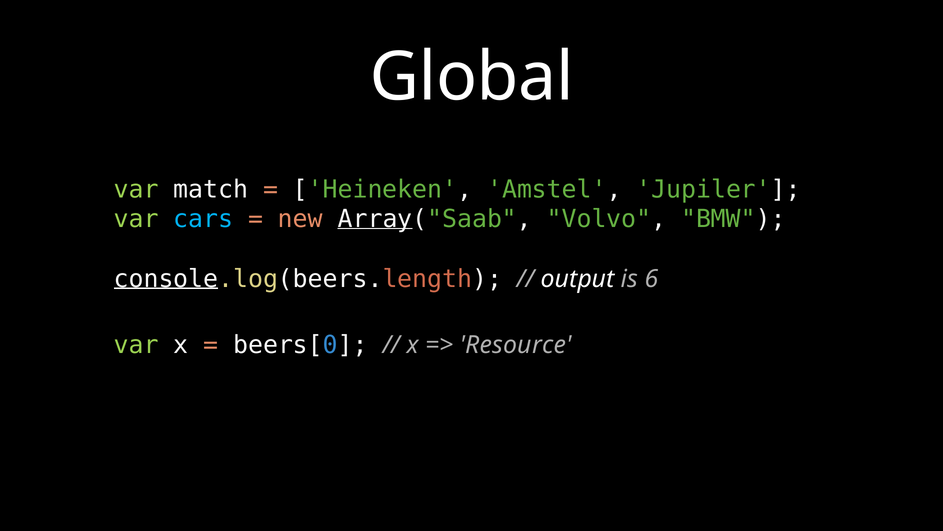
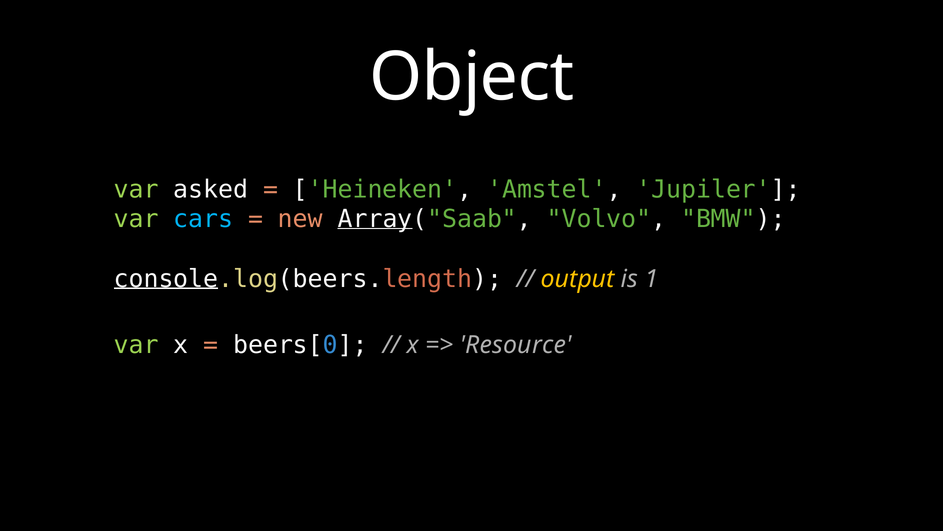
Global: Global -> Object
match: match -> asked
output colour: white -> yellow
6: 6 -> 1
